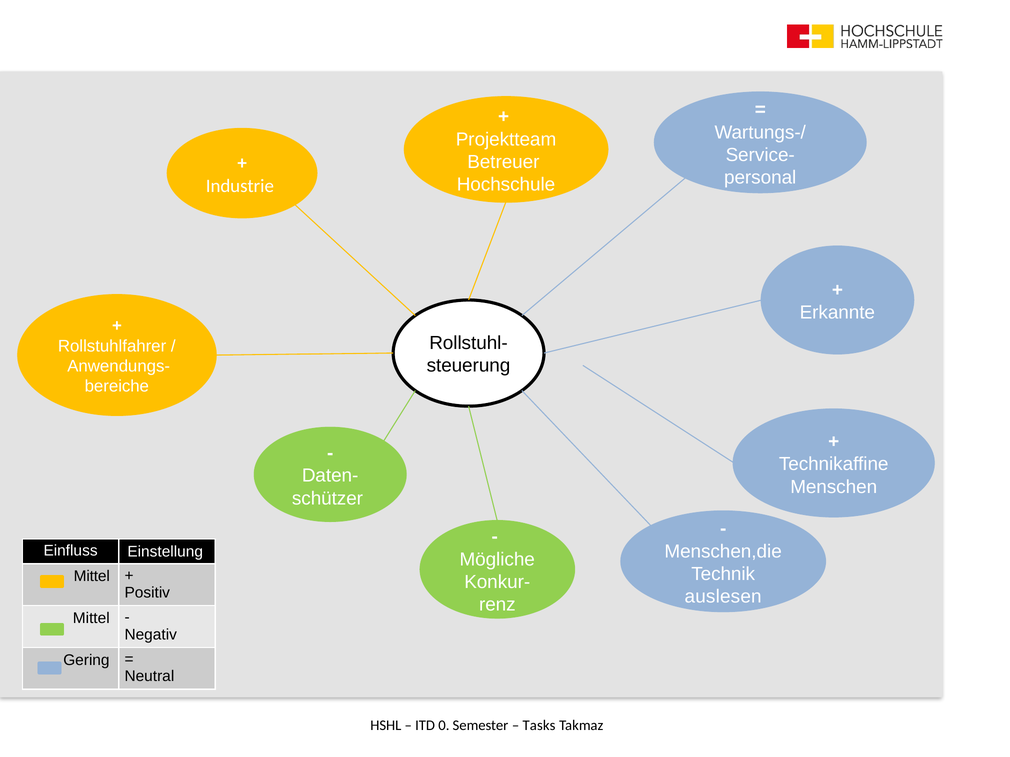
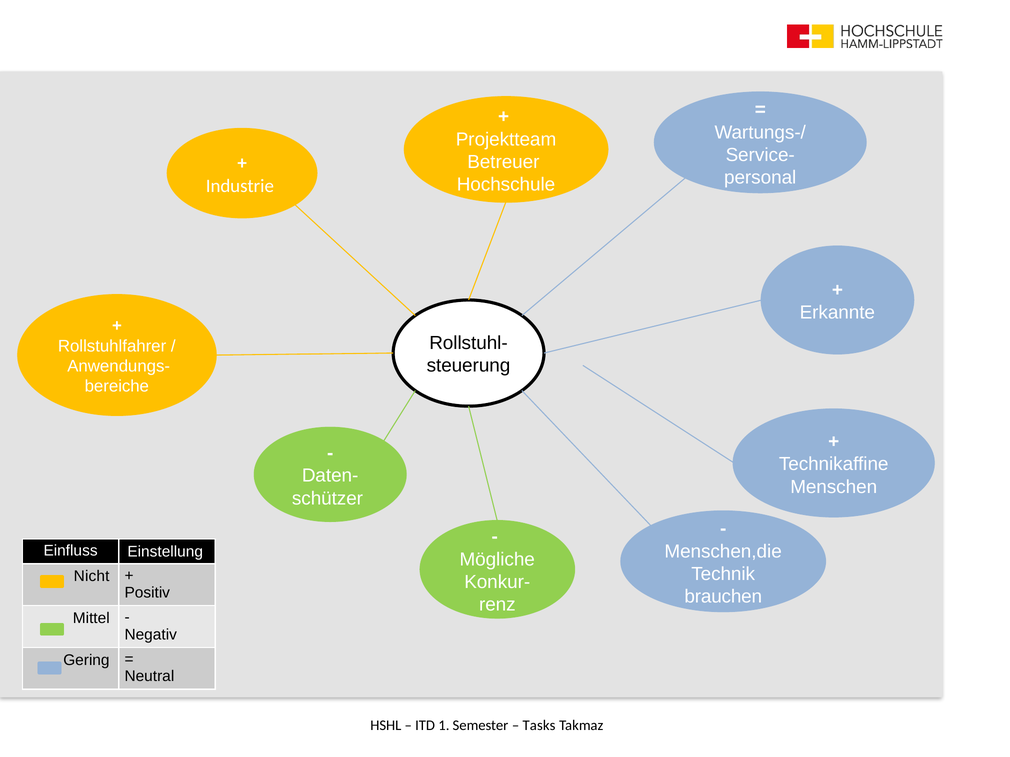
Mittel at (92, 577): Mittel -> Nicht
auslesen: auslesen -> brauchen
0: 0 -> 1
